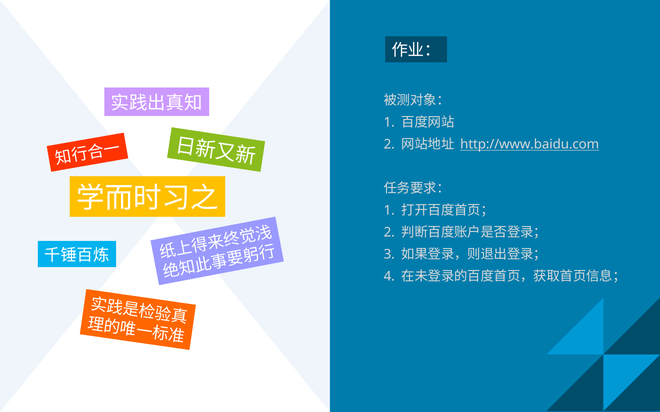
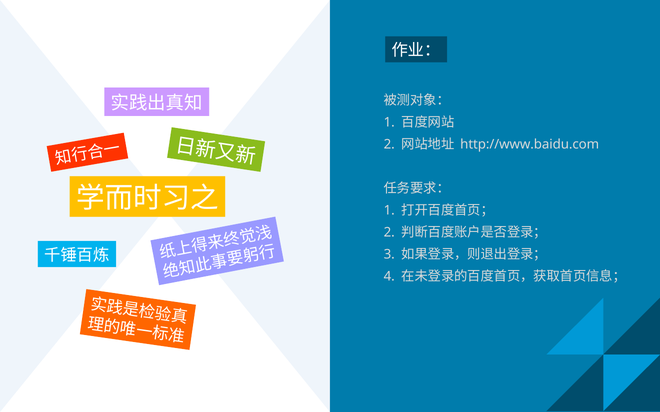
http://www.baidu.com underline: present -> none
